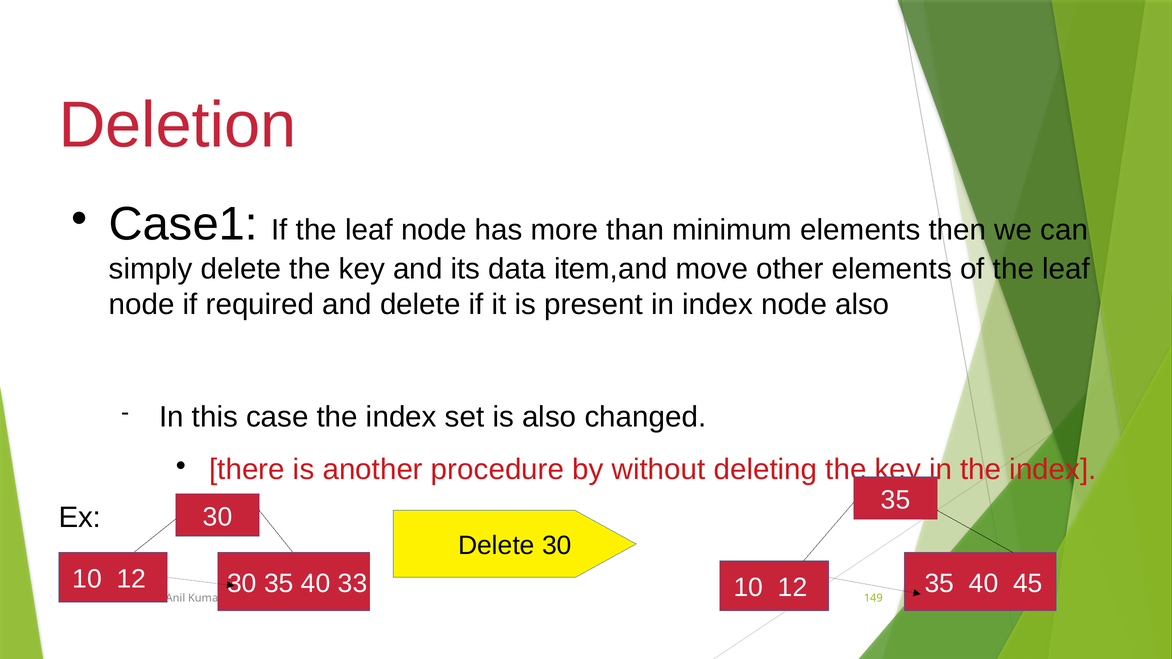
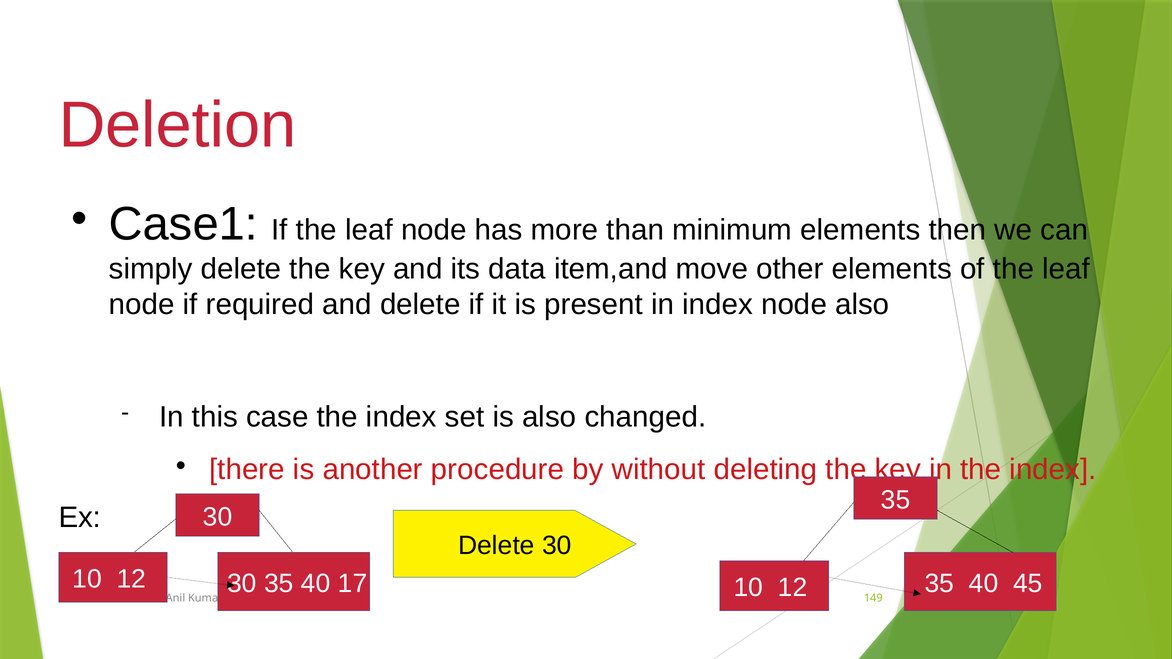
33: 33 -> 17
